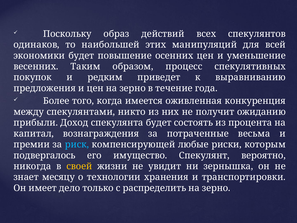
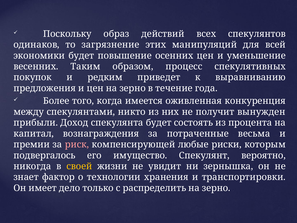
наибольшей: наибольшей -> загрязнение
ожиданию: ожиданию -> вынужден
риск colour: light blue -> pink
месяцу: месяцу -> фактор
